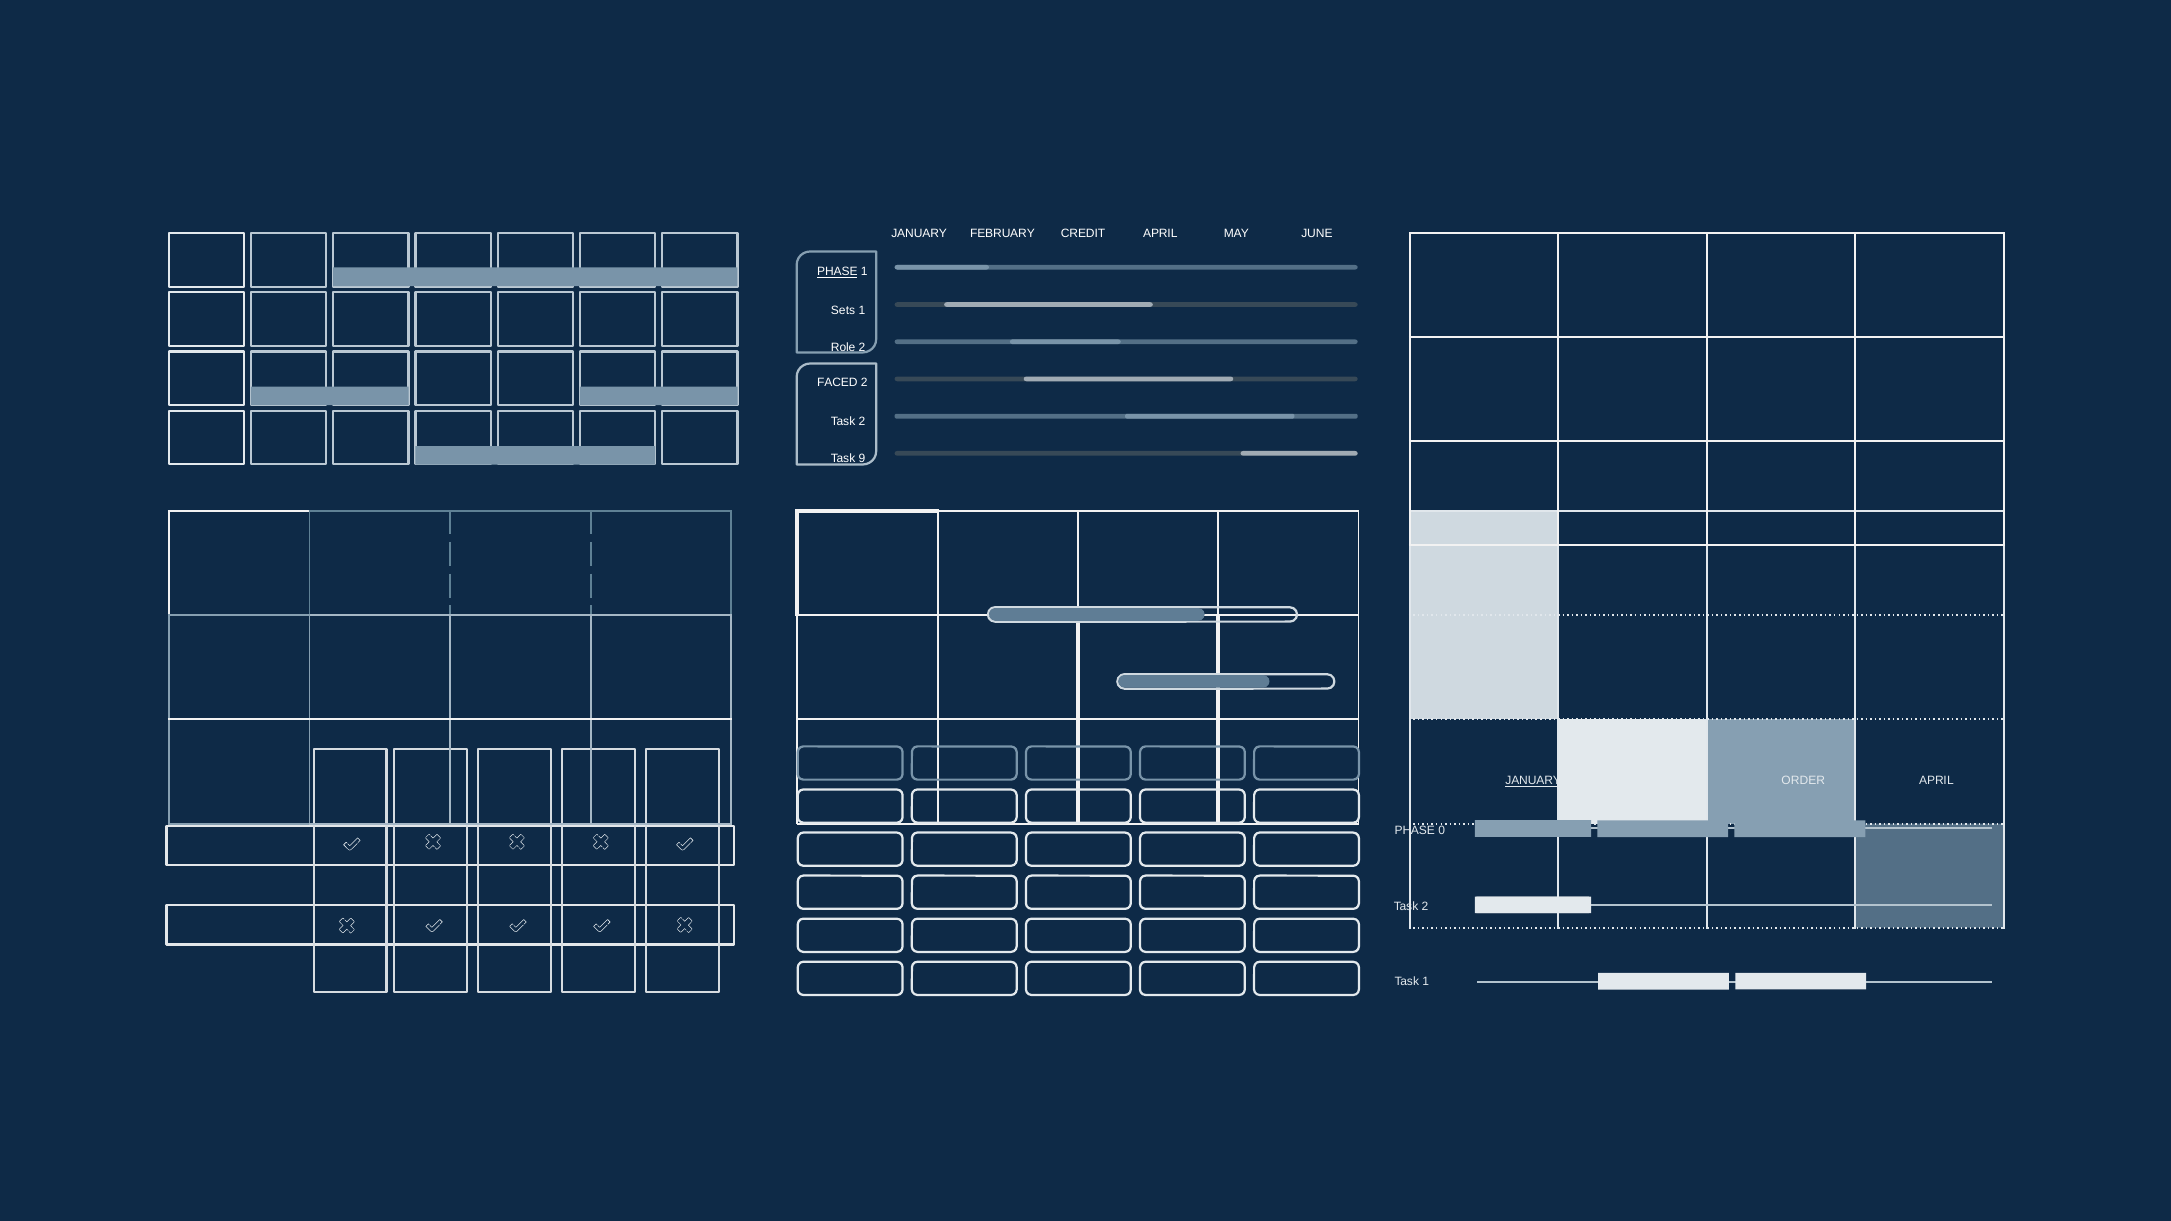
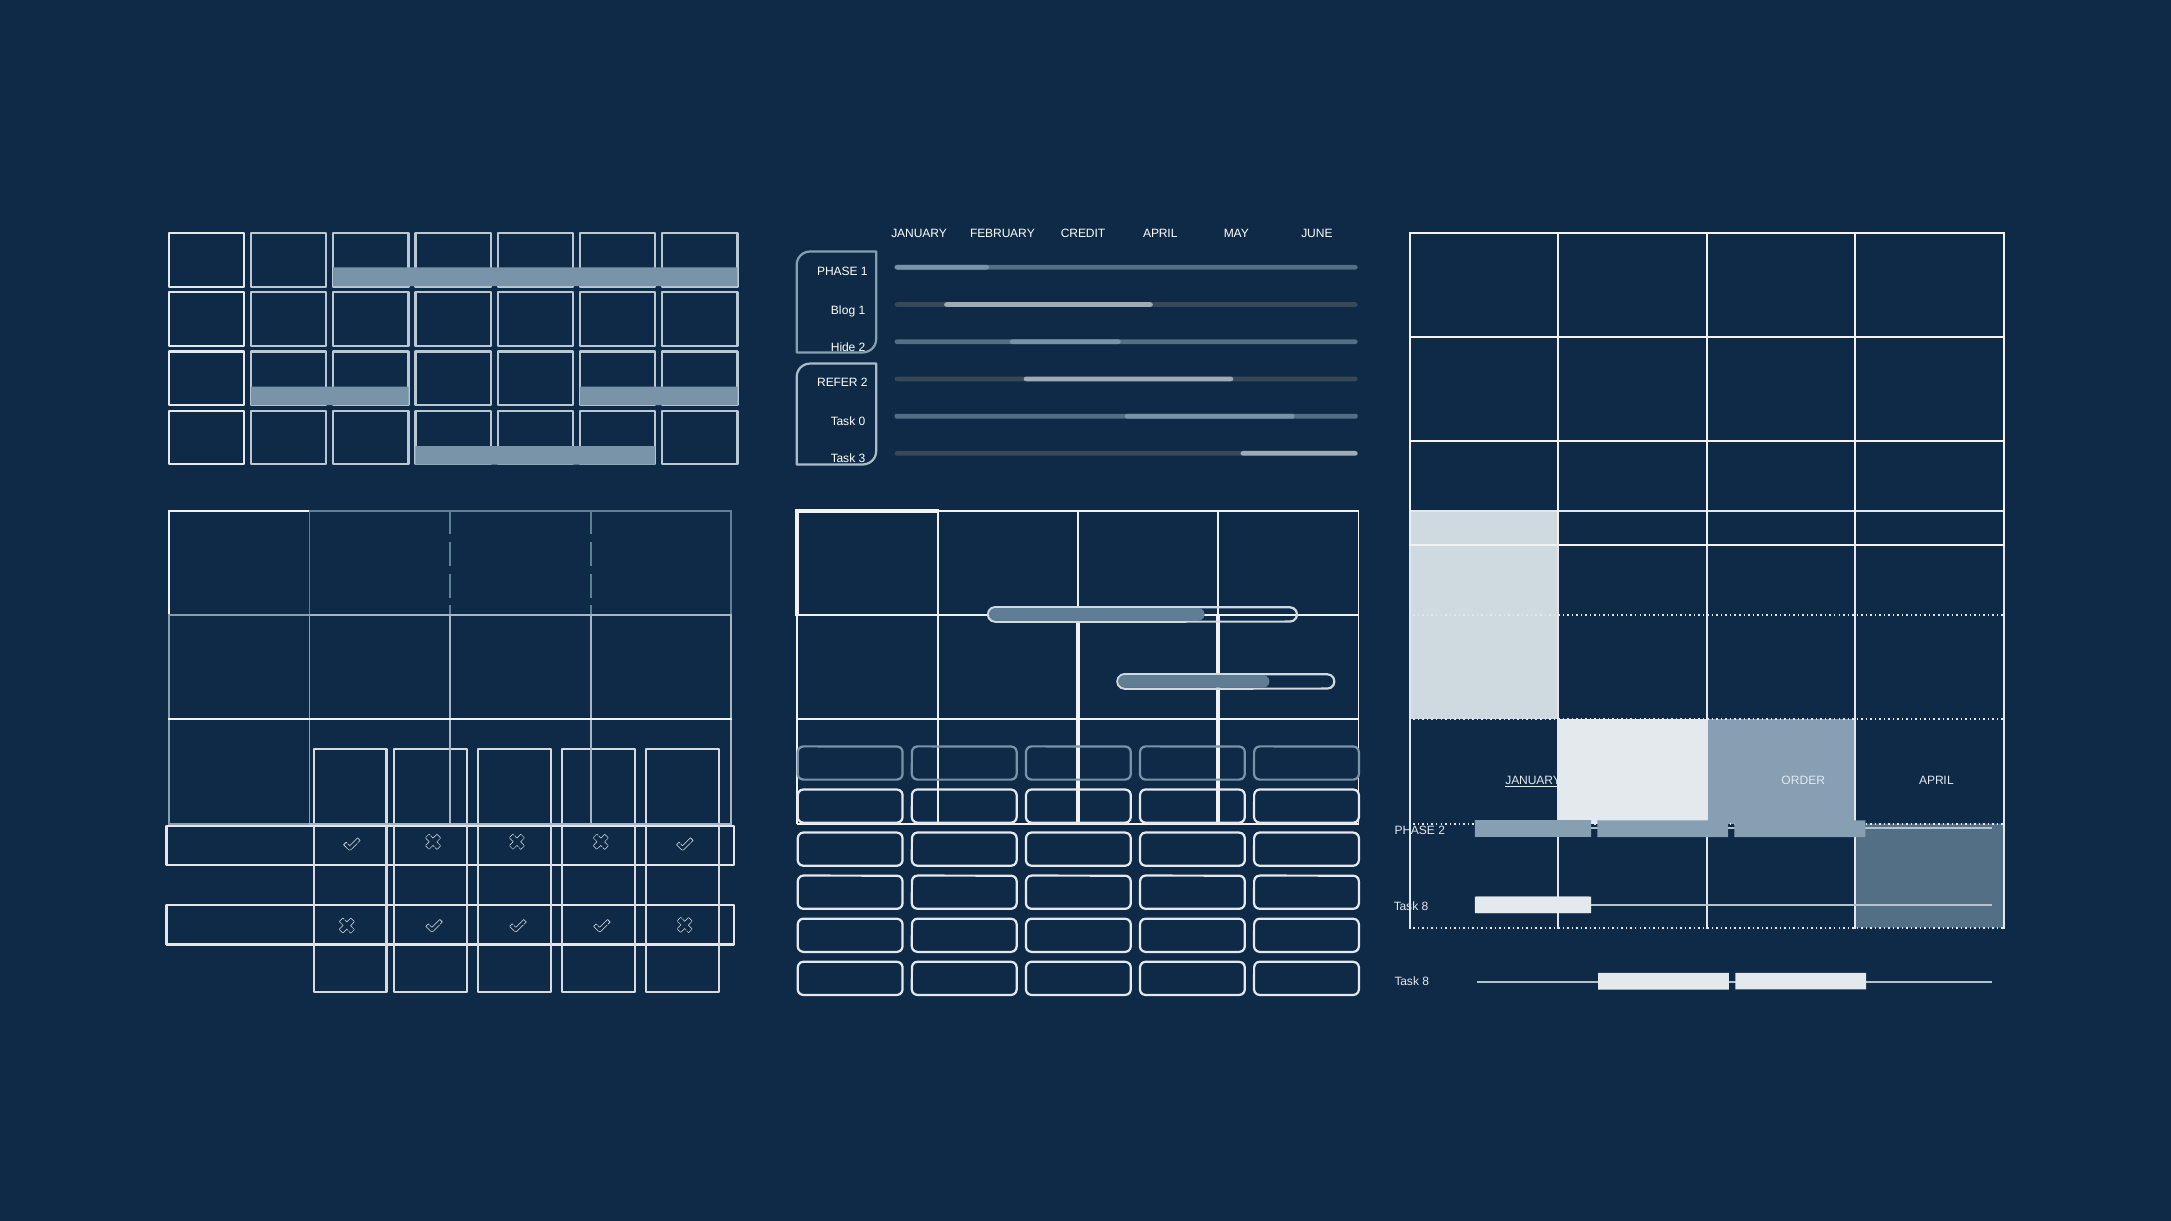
PHASE at (837, 272) underline: present -> none
Sets: Sets -> Blog
Role: Role -> Hide
FACED: FACED -> REFER
2 at (862, 422): 2 -> 0
9: 9 -> 3
PHASE 0: 0 -> 2
2 at (1425, 907): 2 -> 8
1 at (1426, 982): 1 -> 8
